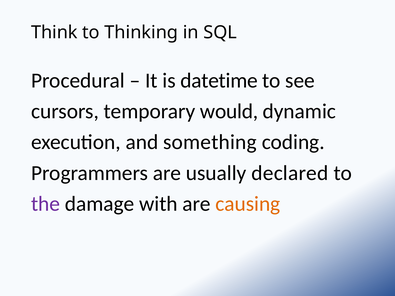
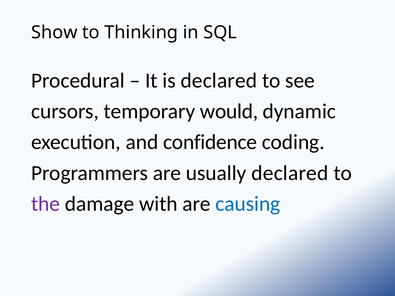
Think: Think -> Show
is datetime: datetime -> declared
something: something -> confidence
causing colour: orange -> blue
